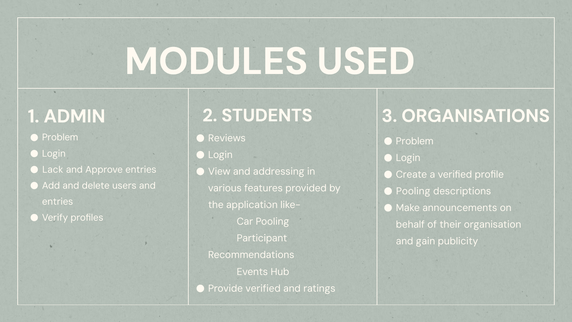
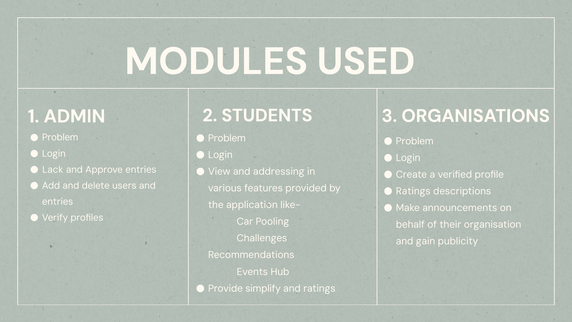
Reviews at (227, 138): Reviews -> Problem
Pooling at (413, 191): Pooling -> Ratings
Participant: Participant -> Challenges
Provide verified: verified -> simplify
